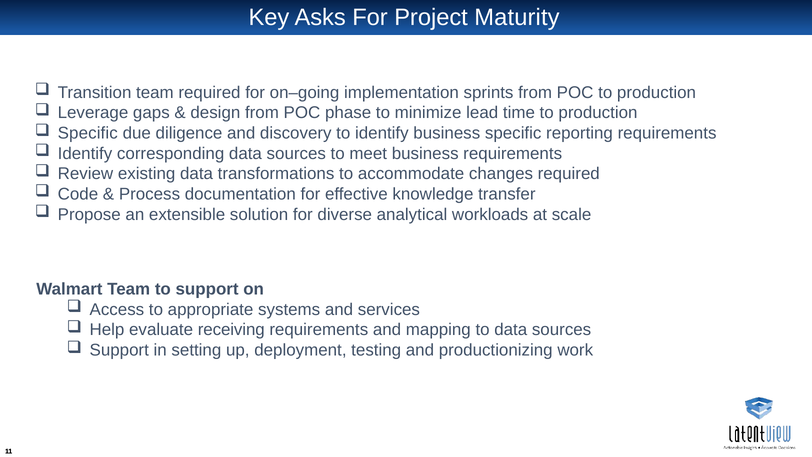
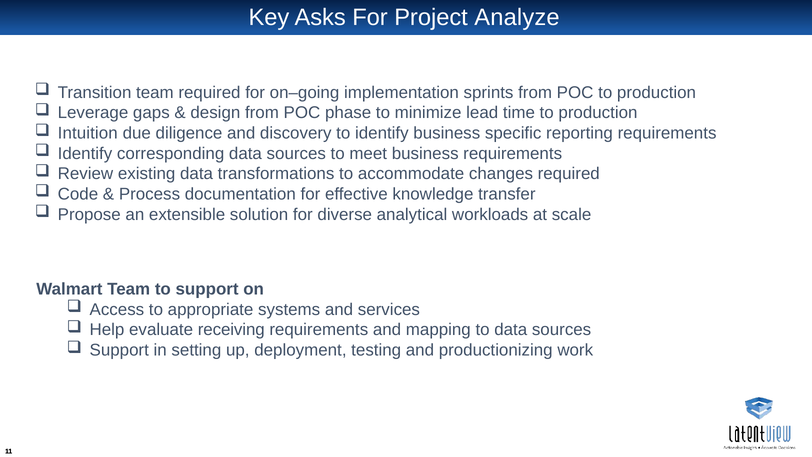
Maturity: Maturity -> Analyze
Specific at (88, 133): Specific -> Intuition
